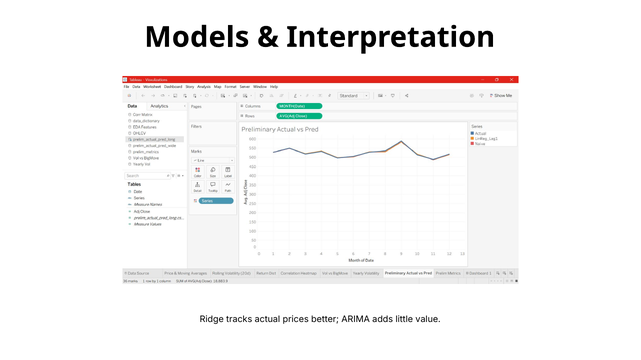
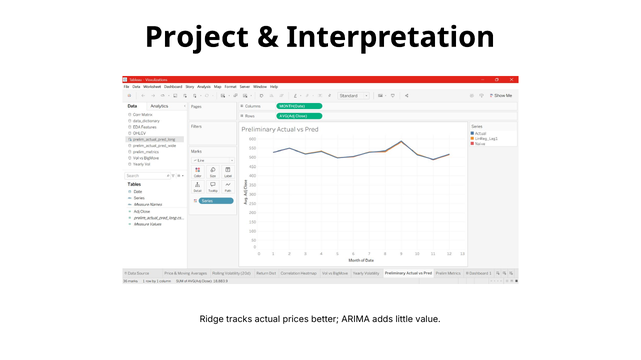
Models: Models -> Project
